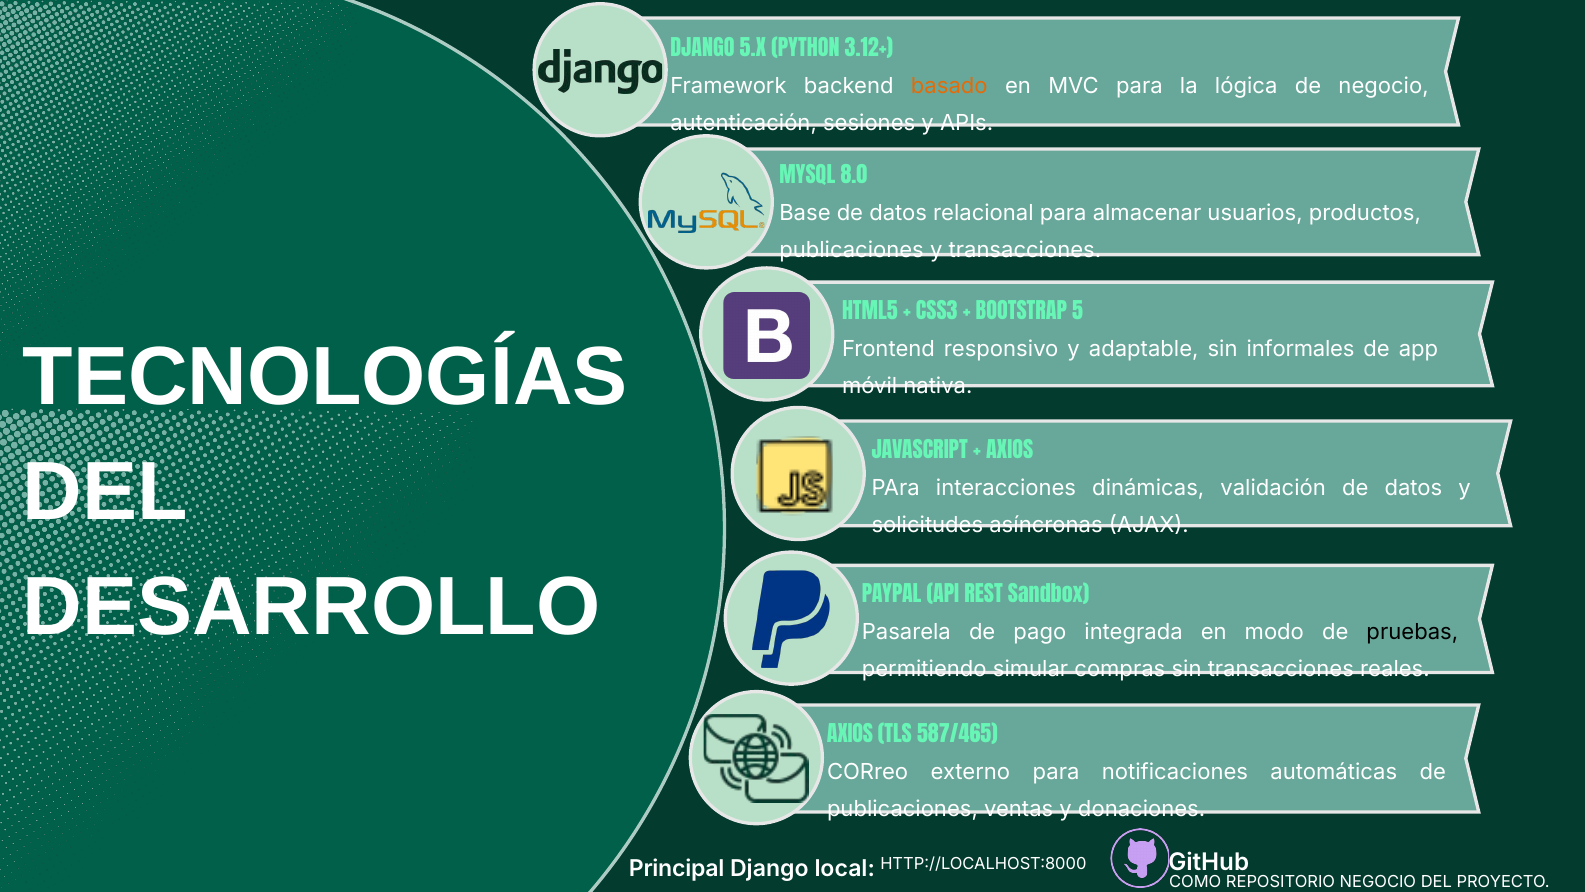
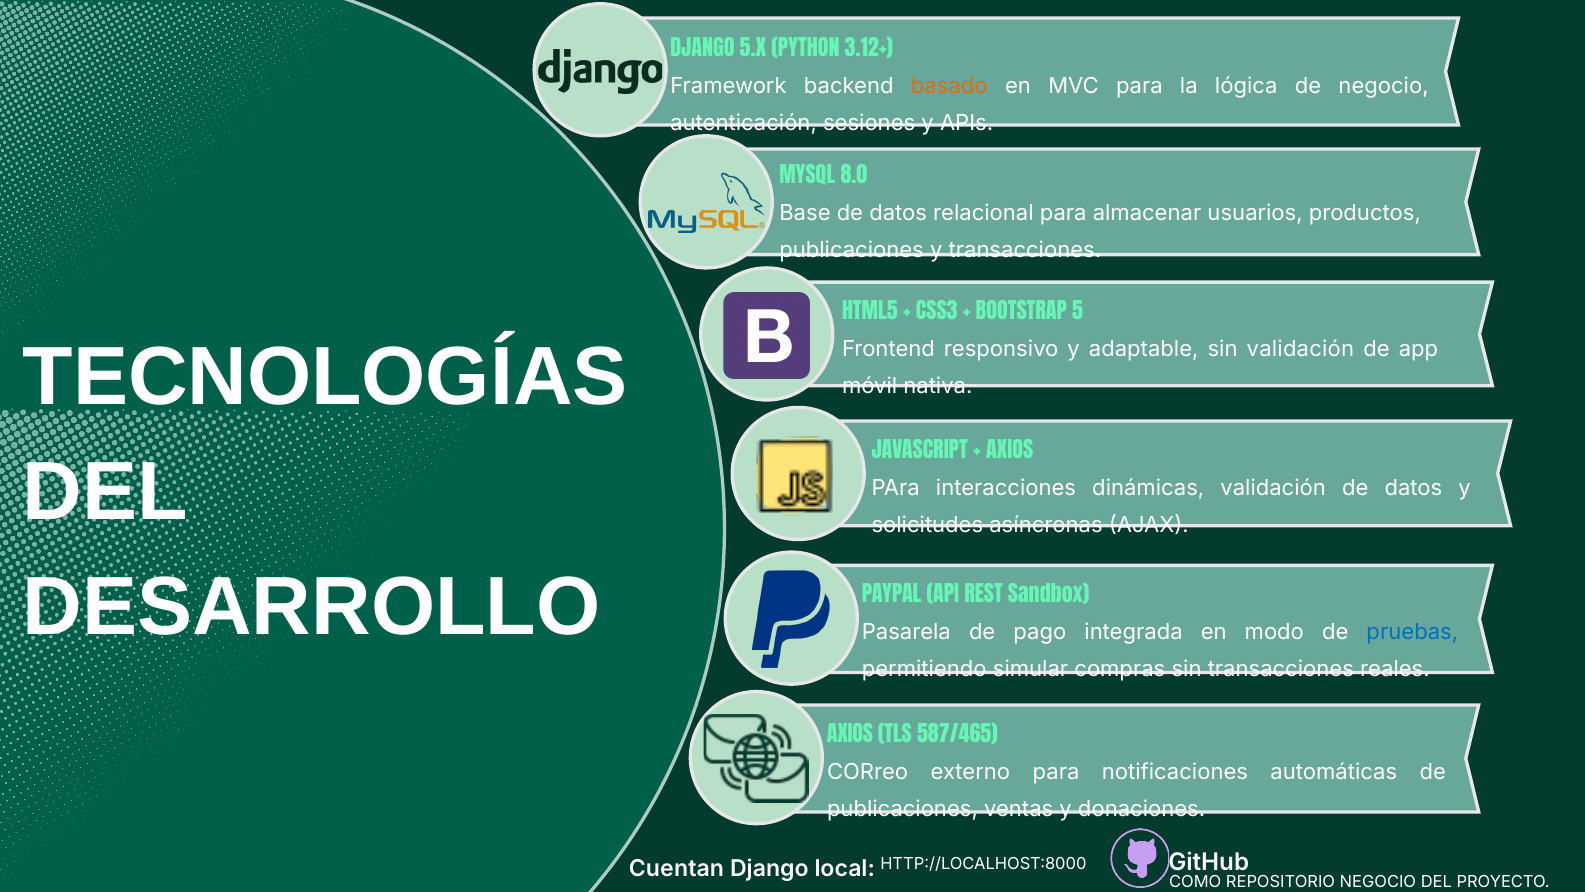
sin informales: informales -> validación
pruebas colour: black -> blue
Principal: Principal -> Cuentan
